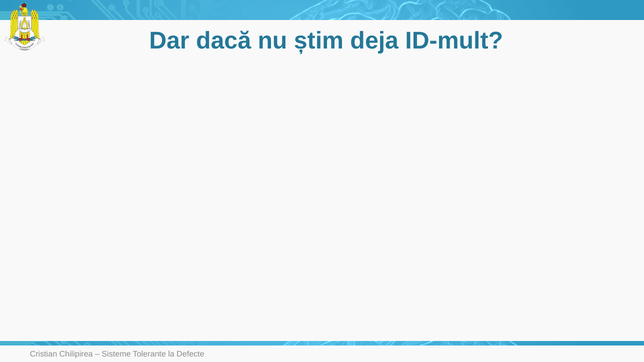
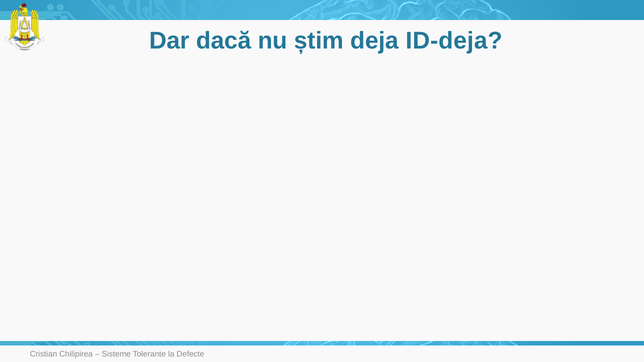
ID-mult: ID-mult -> ID-deja
